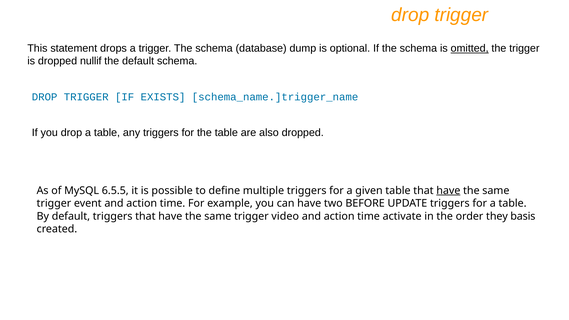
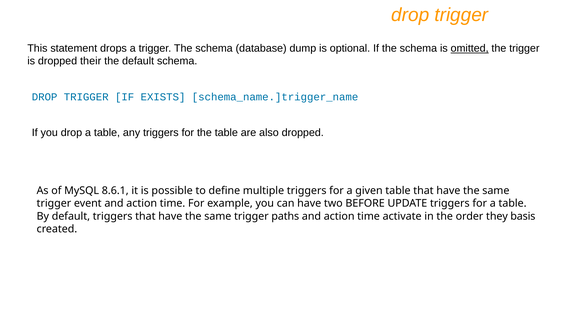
nullif: nullif -> their
6.5.5: 6.5.5 -> 8.6.1
have at (448, 191) underline: present -> none
video: video -> paths
